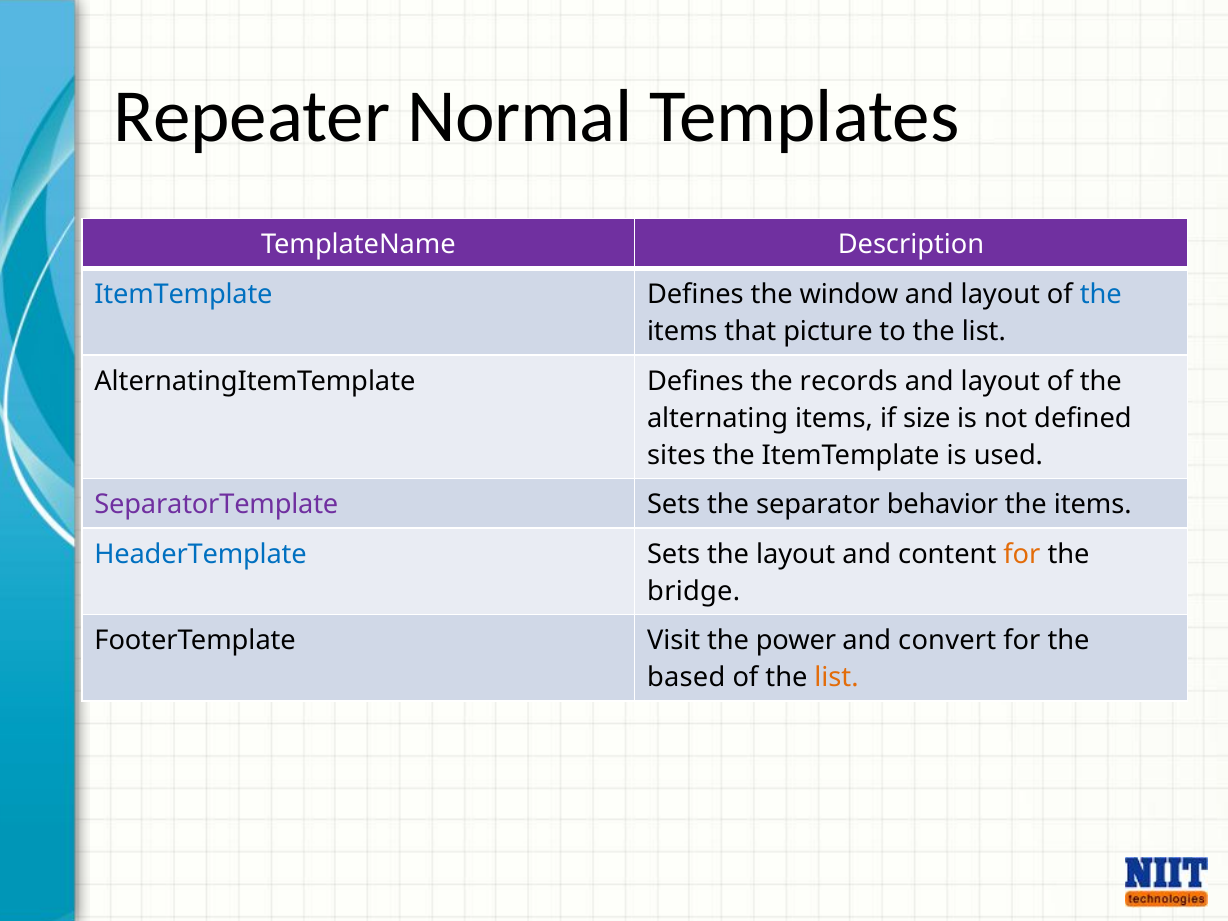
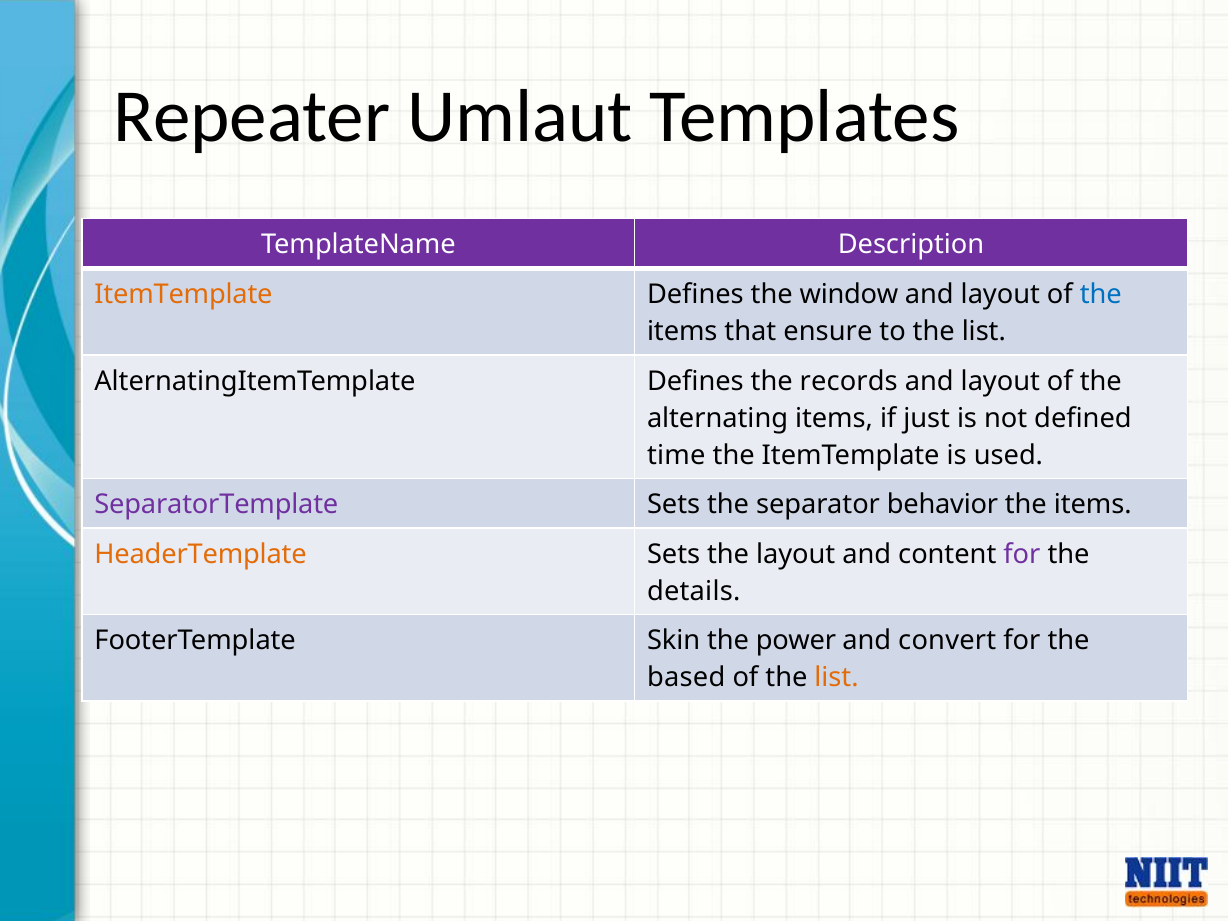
Normal: Normal -> Umlaut
ItemTemplate at (183, 295) colour: blue -> orange
picture: picture -> ensure
size: size -> just
sites: sites -> time
HeaderTemplate colour: blue -> orange
for at (1022, 554) colour: orange -> purple
bridge: bridge -> details
Visit: Visit -> Skin
